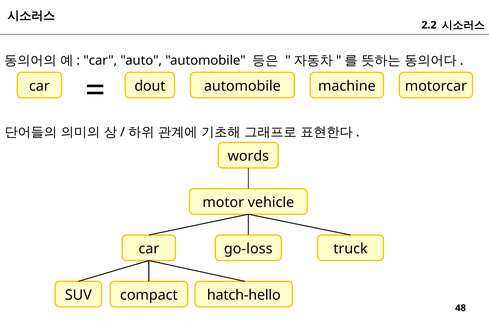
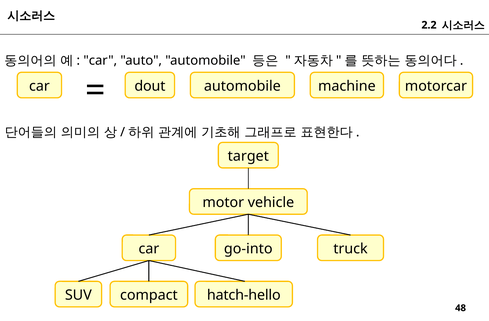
words: words -> target
go-loss: go-loss -> go-into
